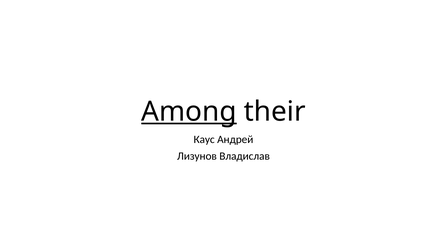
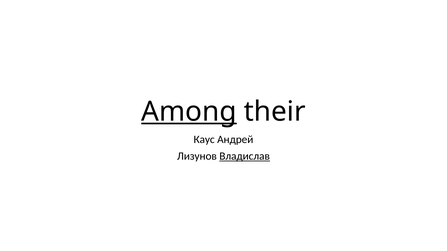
Владислав underline: none -> present
